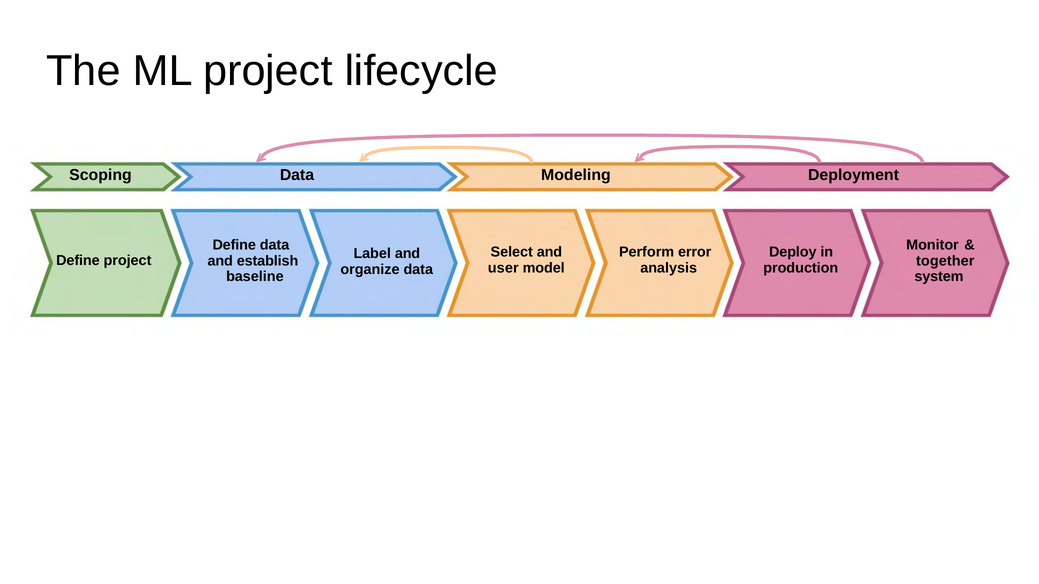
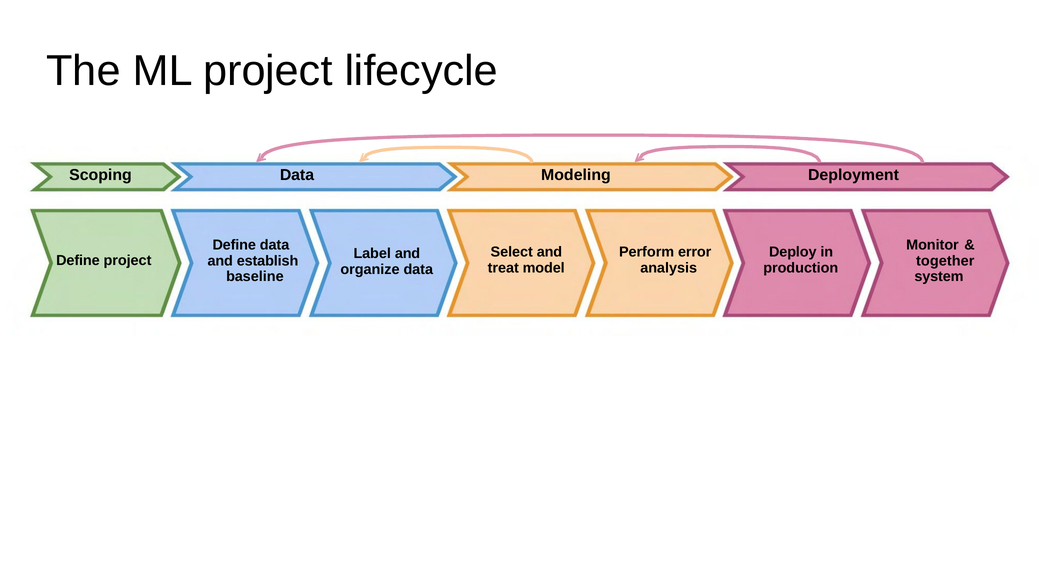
user: user -> treat
